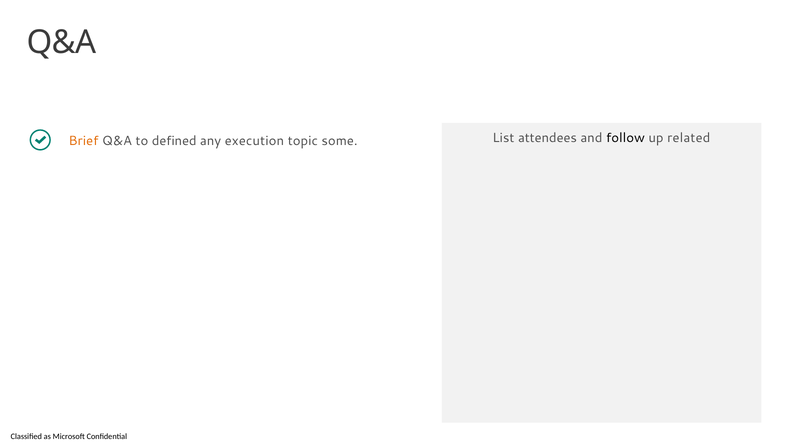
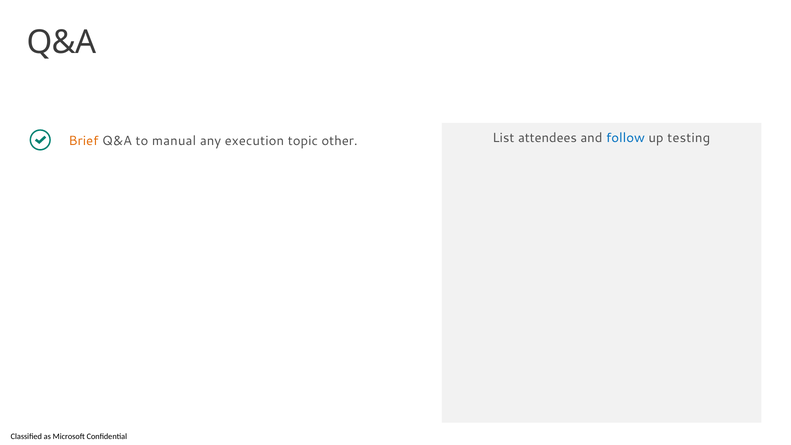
defined: defined -> manual
some: some -> other
follow colour: black -> blue
related: related -> testing
